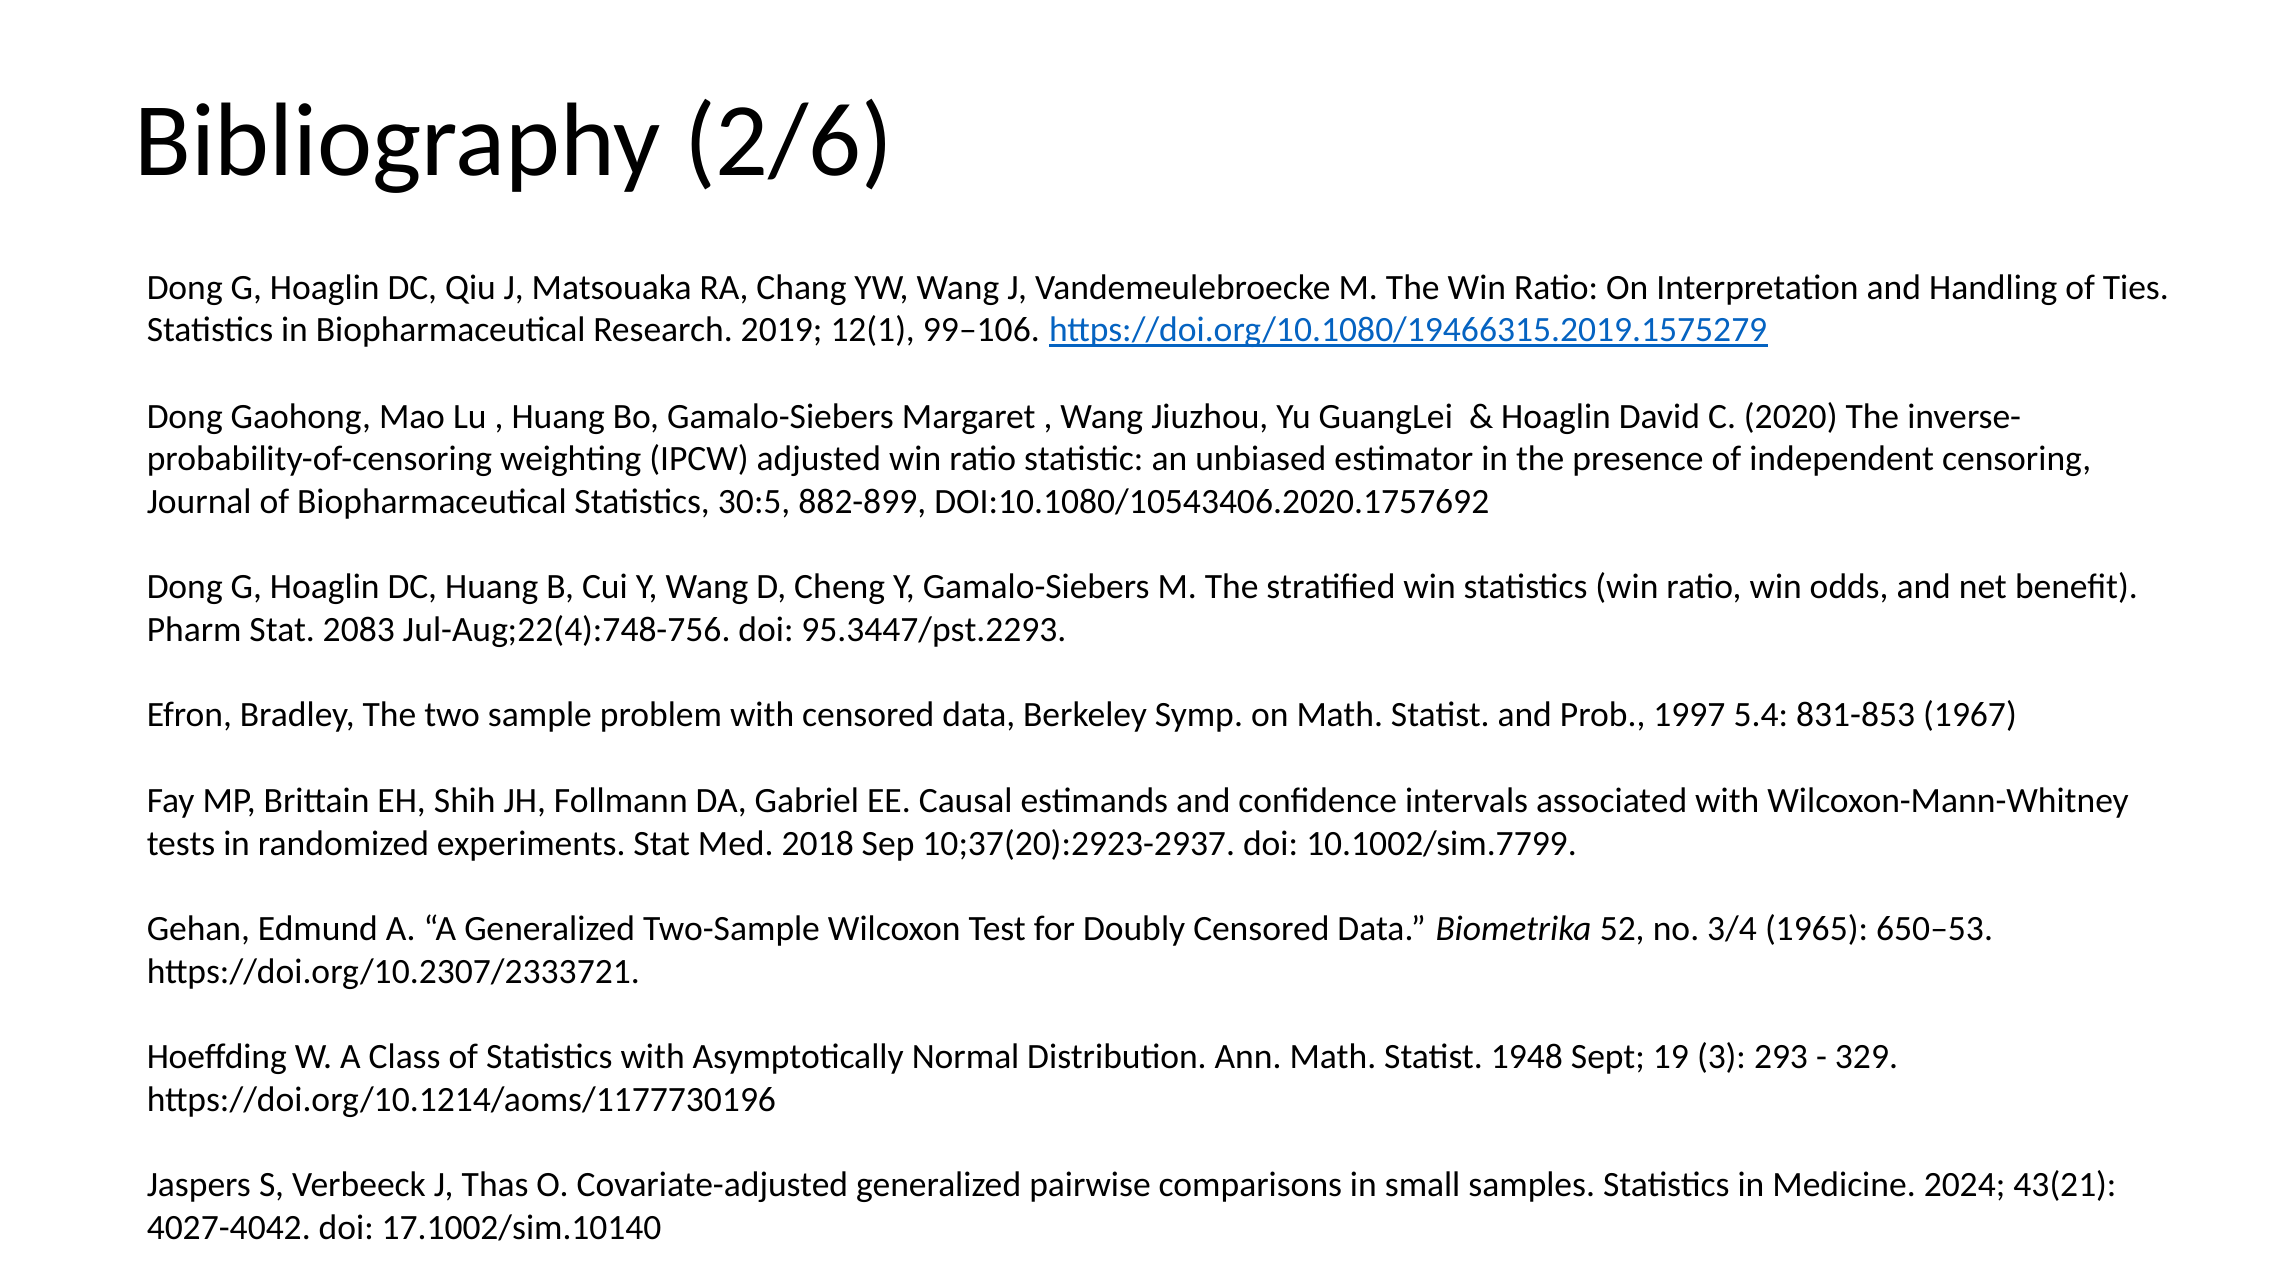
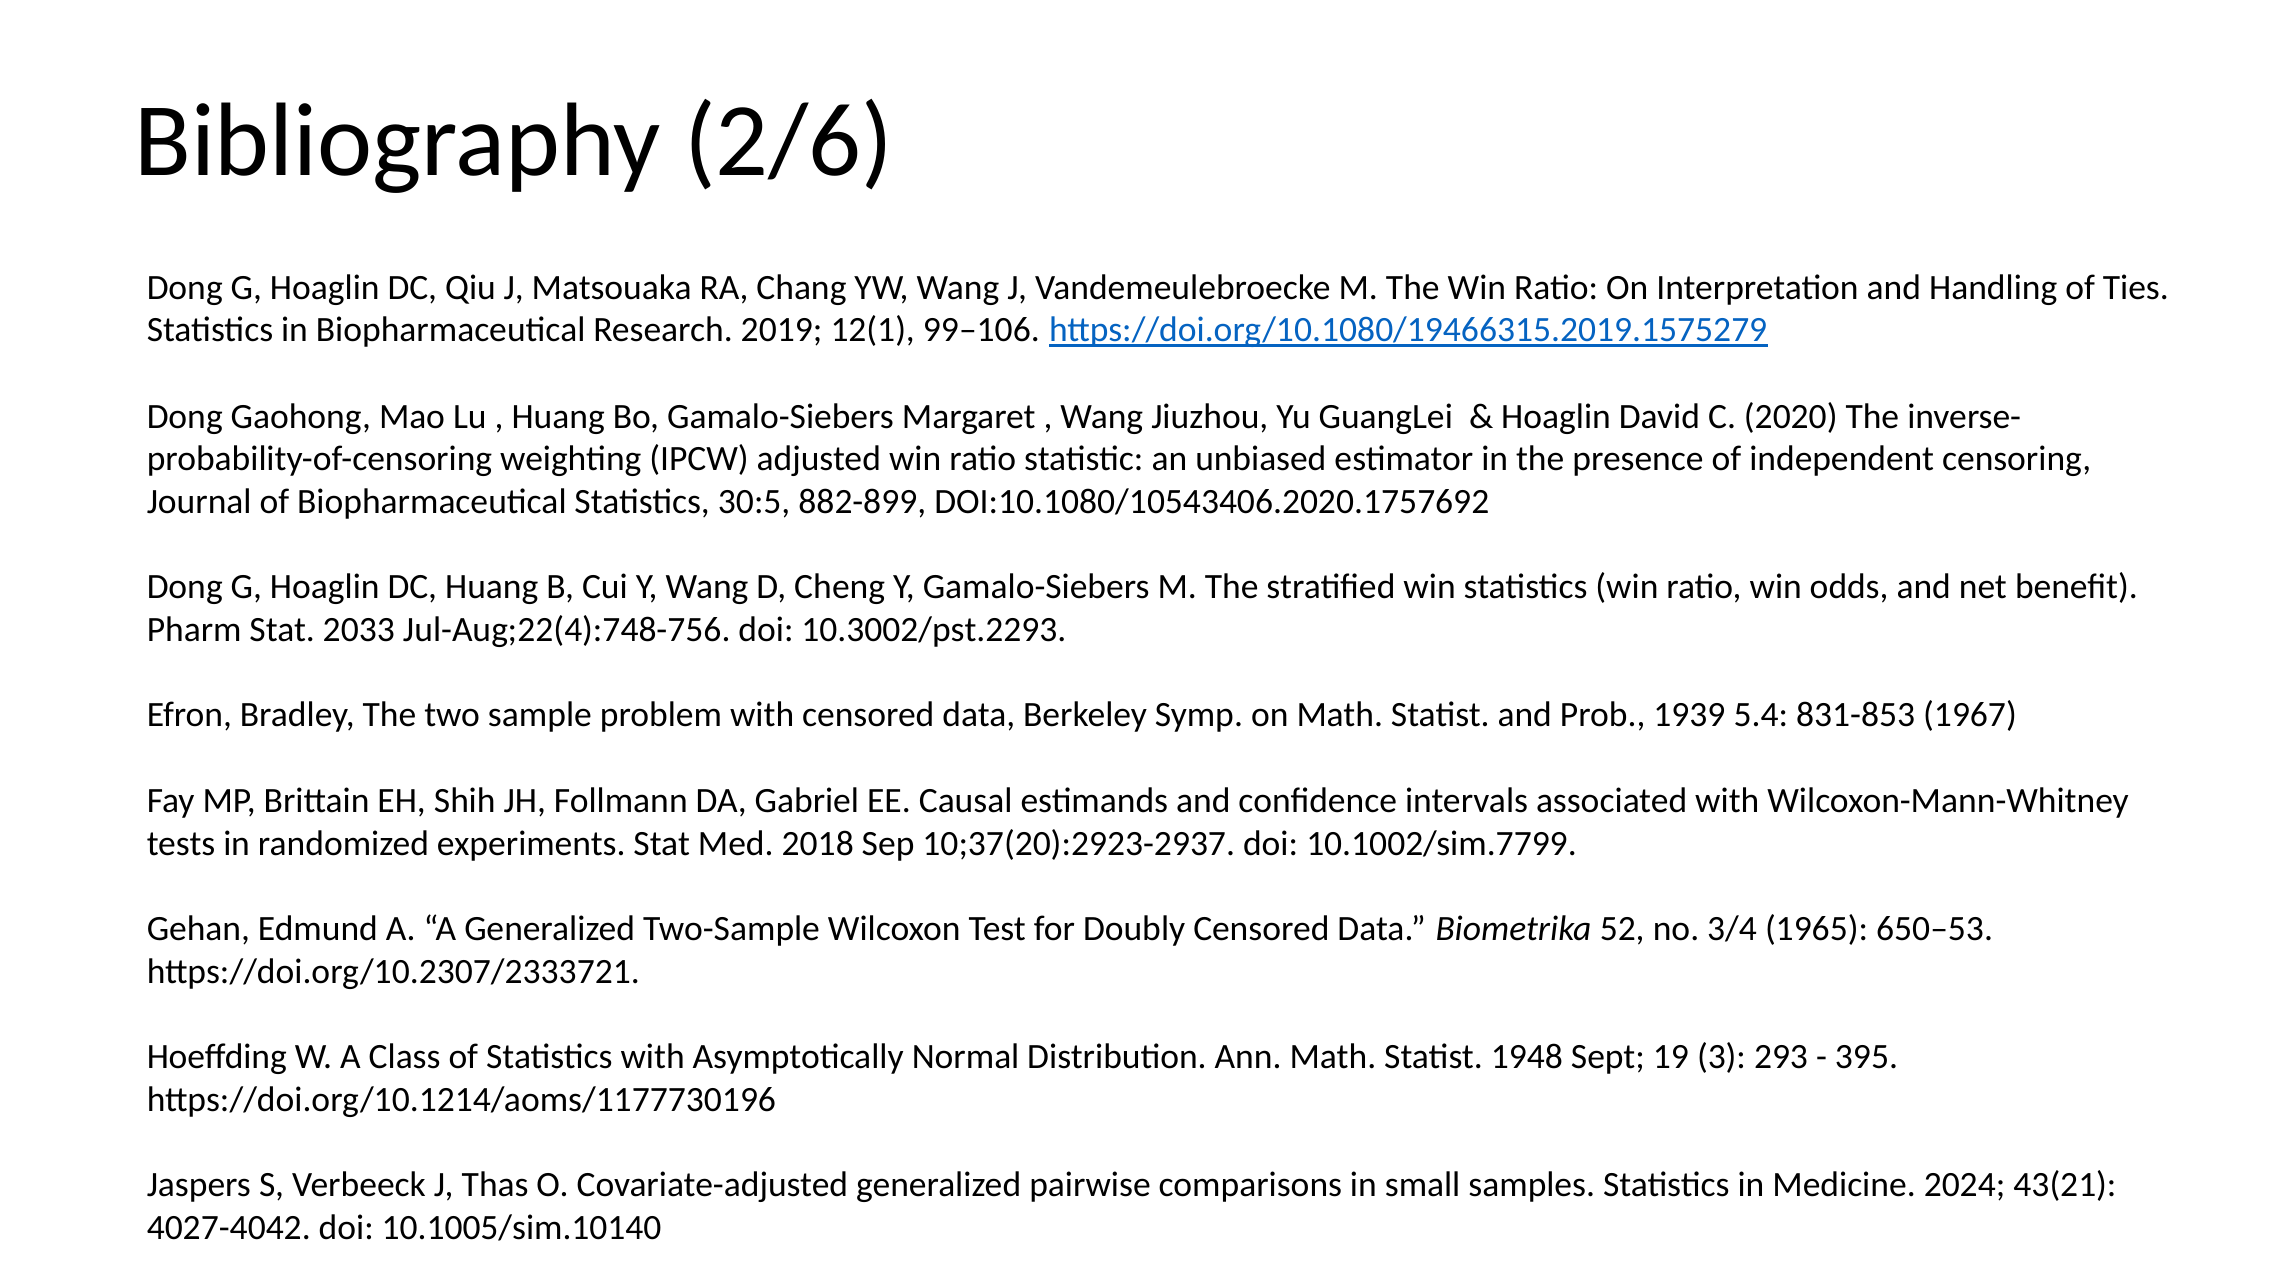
2083: 2083 -> 2033
95.3447/pst.2293: 95.3447/pst.2293 -> 10.3002/pst.2293
1997: 1997 -> 1939
329: 329 -> 395
17.1002/sim.10140: 17.1002/sim.10140 -> 10.1005/sim.10140
